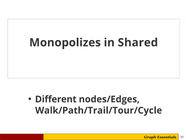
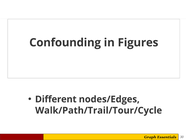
Monopolizes: Monopolizes -> Confounding
Shared: Shared -> Figures
